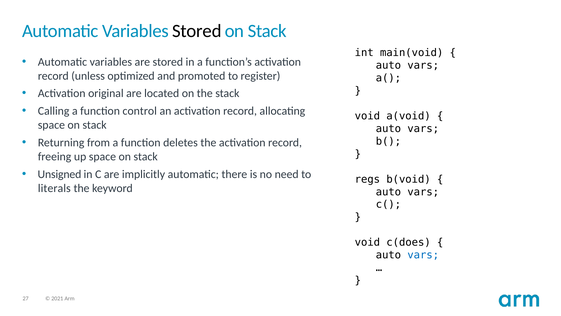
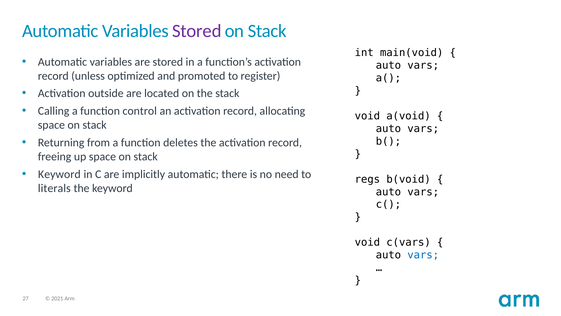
Stored at (197, 31) colour: black -> purple
original: original -> outside
Unsigned at (59, 174): Unsigned -> Keyword
c(does: c(does -> c(vars
